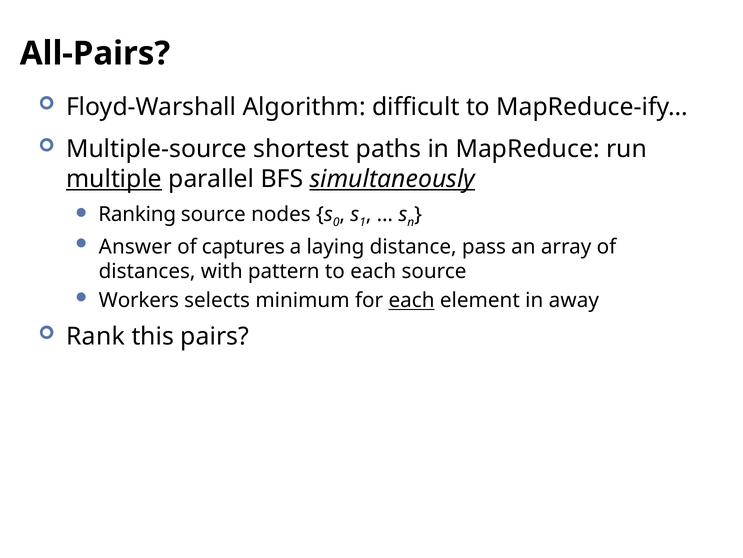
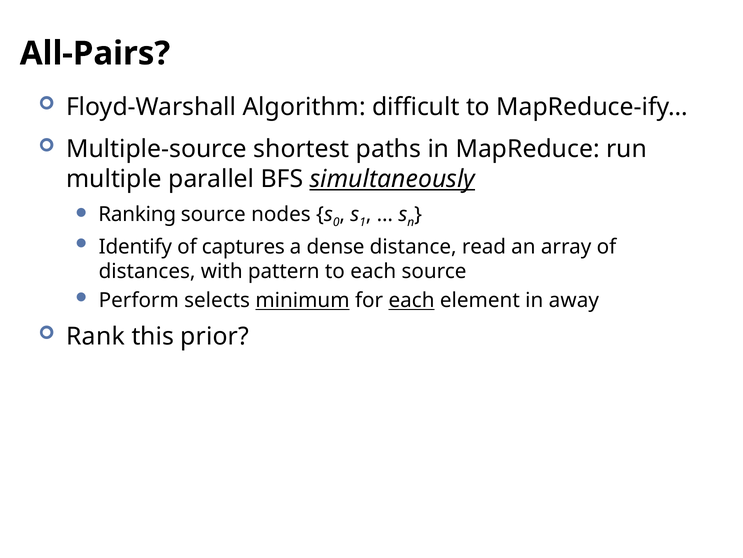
multiple underline: present -> none
Answer: Answer -> Identify
laying: laying -> dense
pass: pass -> read
Workers: Workers -> Perform
minimum underline: none -> present
pairs: pairs -> prior
